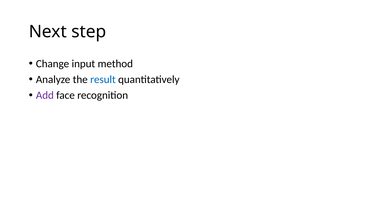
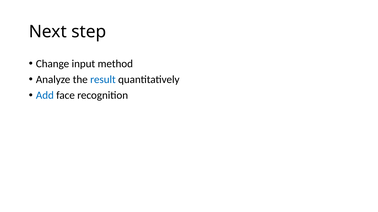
Add colour: purple -> blue
